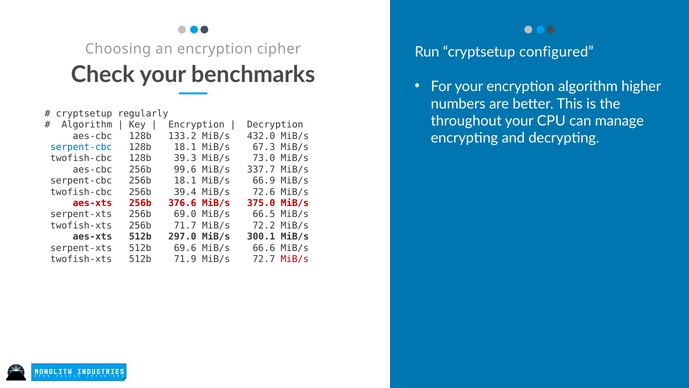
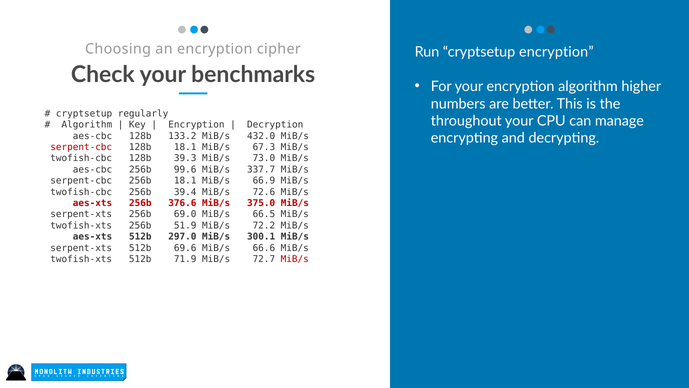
cryptsetup configured: configured -> encryption
serpent-cbc at (81, 147) colour: blue -> red
71.7: 71.7 -> 51.9
